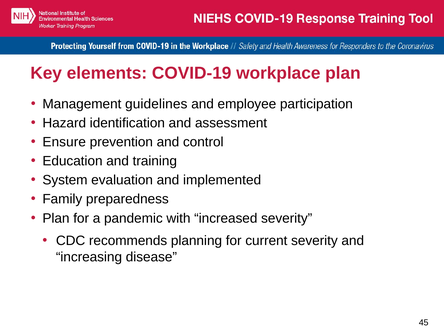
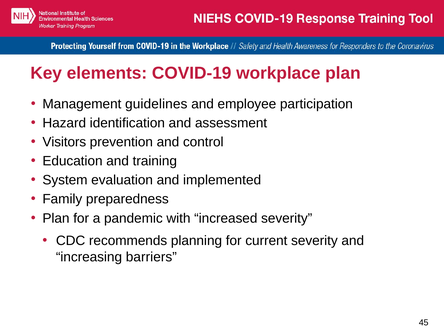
Ensure: Ensure -> Visitors
disease: disease -> barriers
